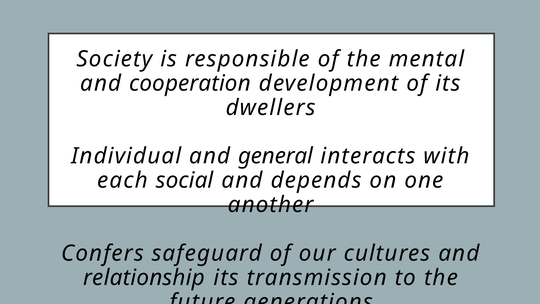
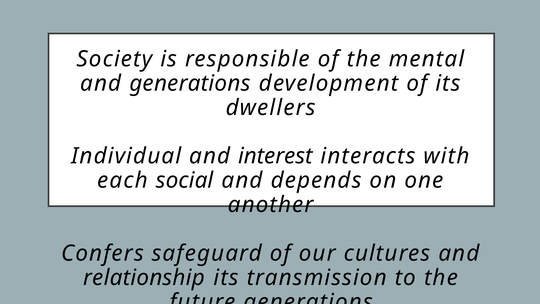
and cooperation: cooperation -> generations
general: general -> interest
